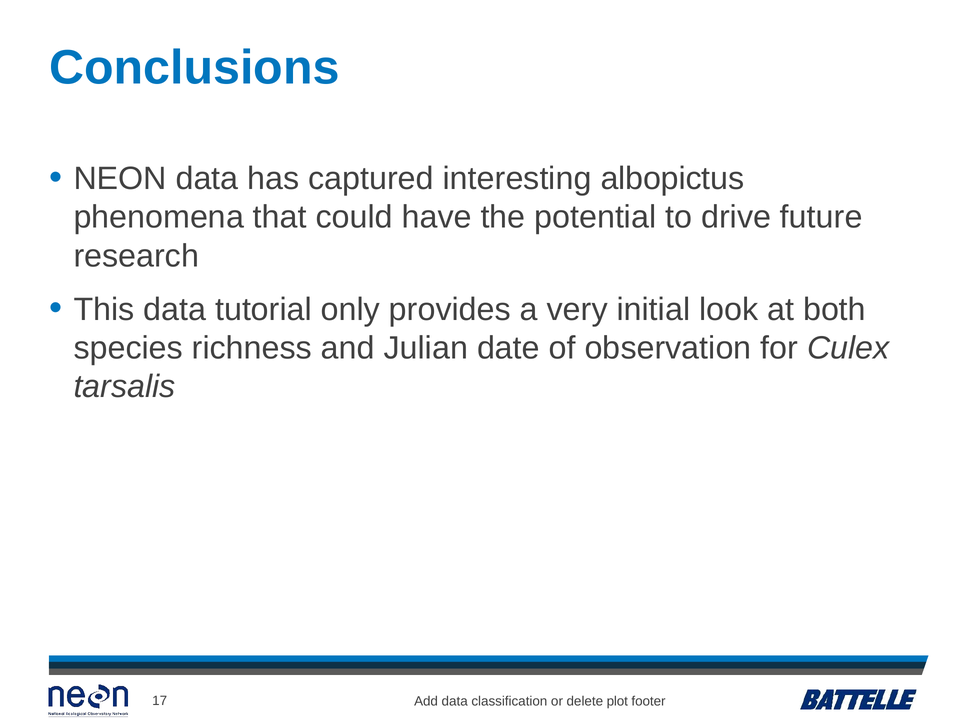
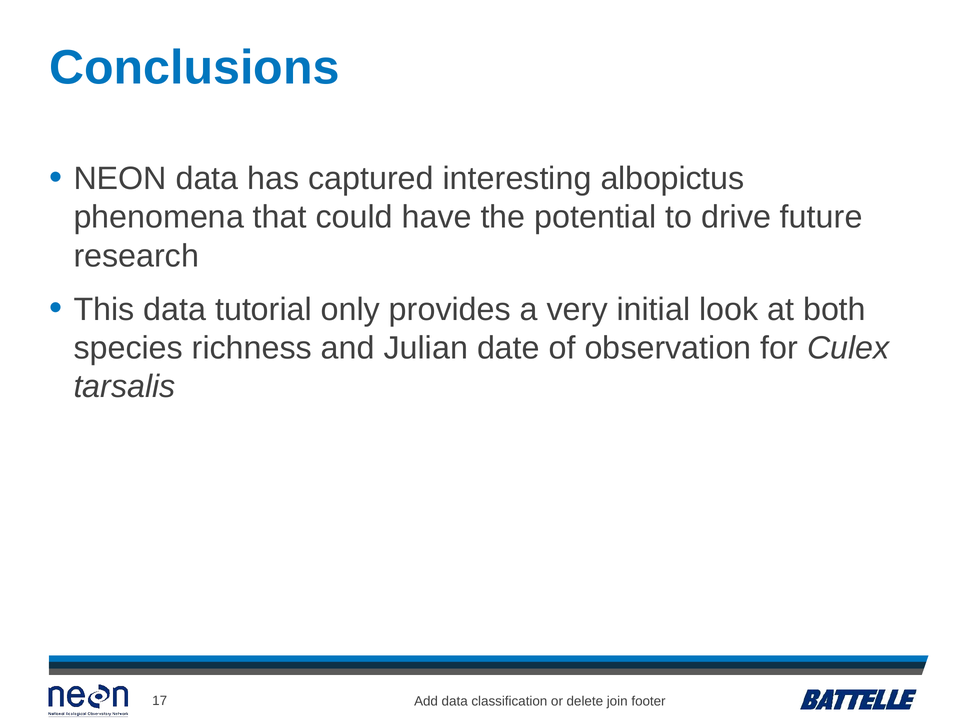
plot: plot -> join
